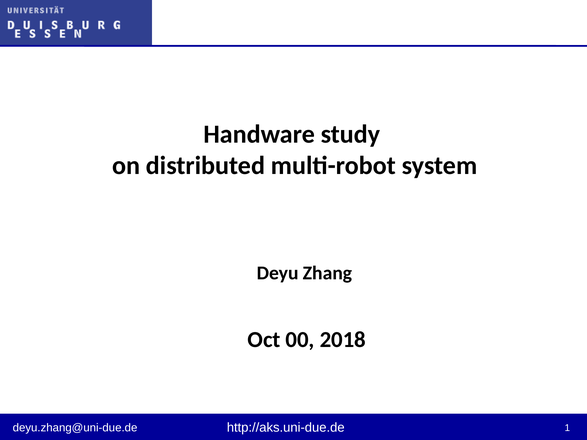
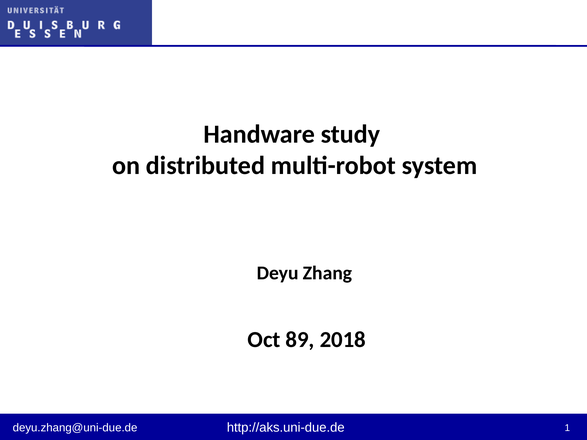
00: 00 -> 89
